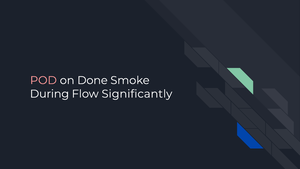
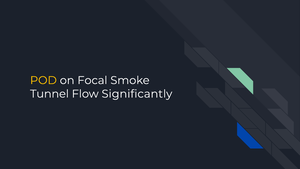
POD colour: pink -> yellow
Done: Done -> Focal
During: During -> Tunnel
